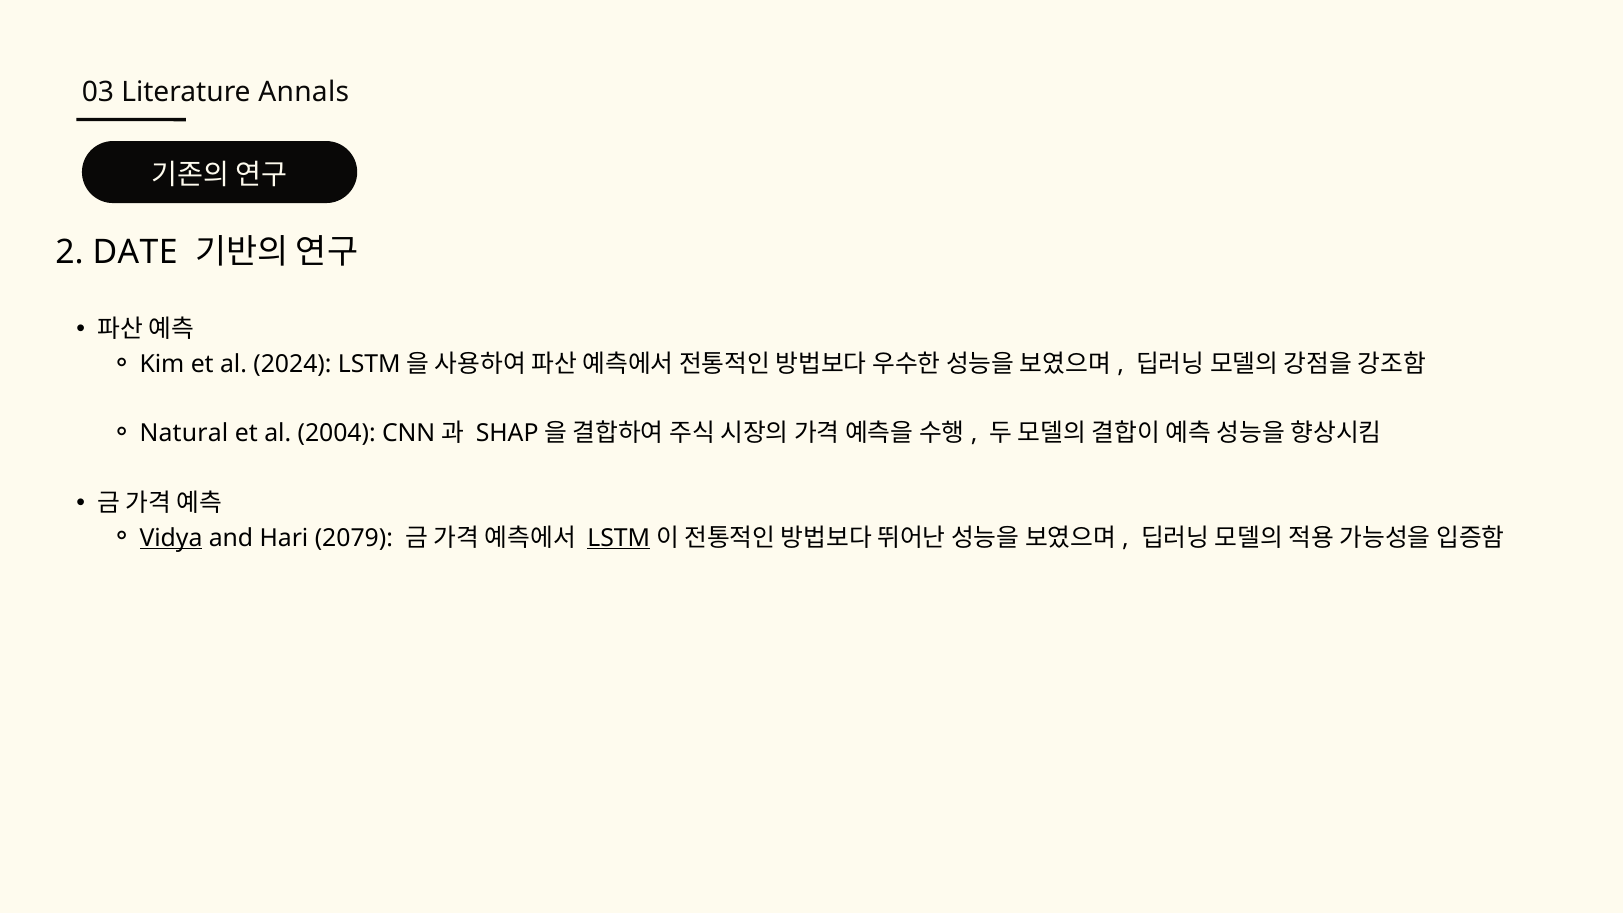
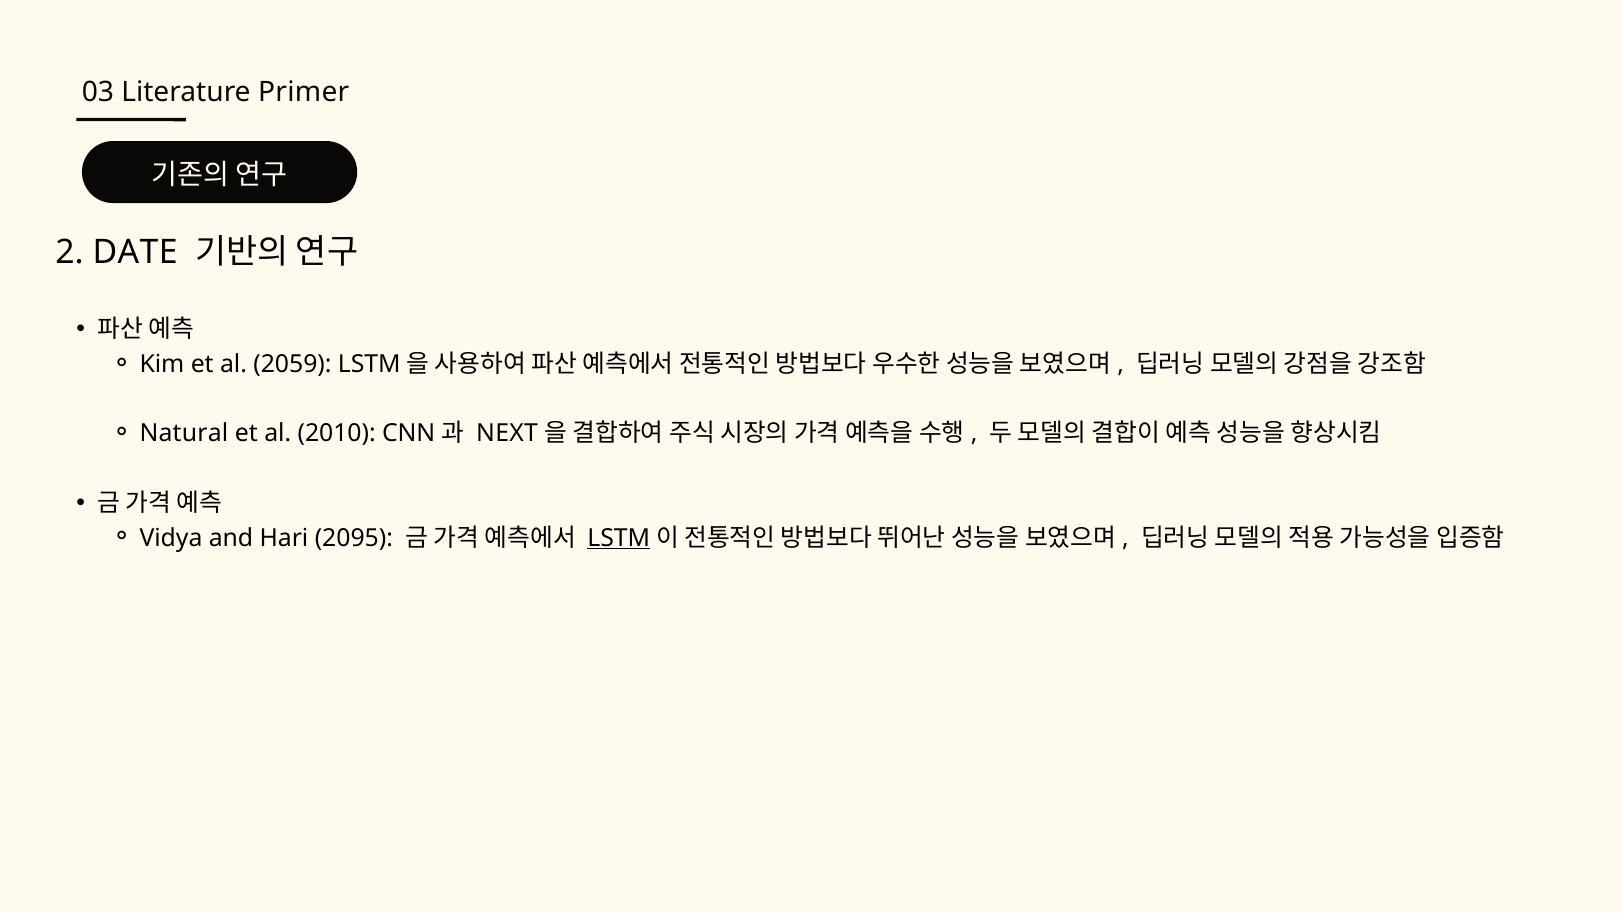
Annals: Annals -> Primer
2024: 2024 -> 2059
2004: 2004 -> 2010
SHAP: SHAP -> NEXT
Vidya underline: present -> none
2079: 2079 -> 2095
